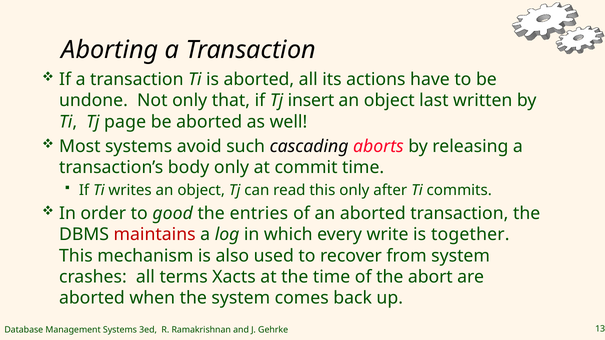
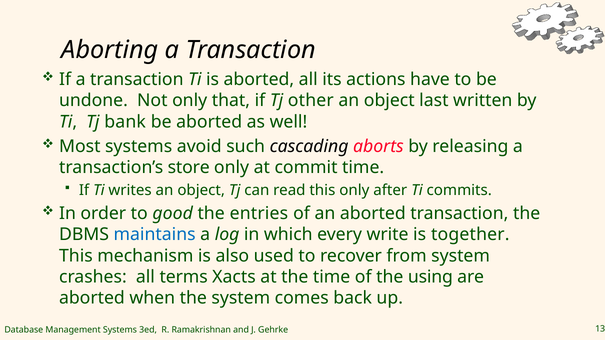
insert: insert -> other
page: page -> bank
body: body -> store
maintains colour: red -> blue
abort: abort -> using
